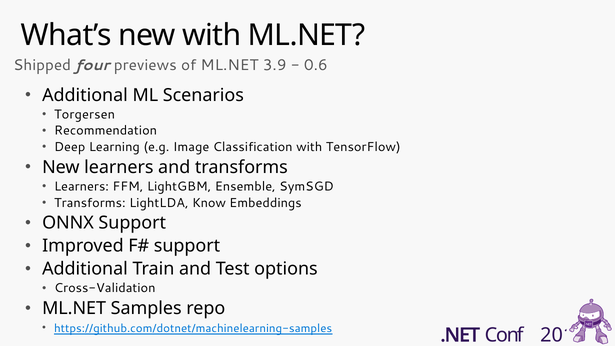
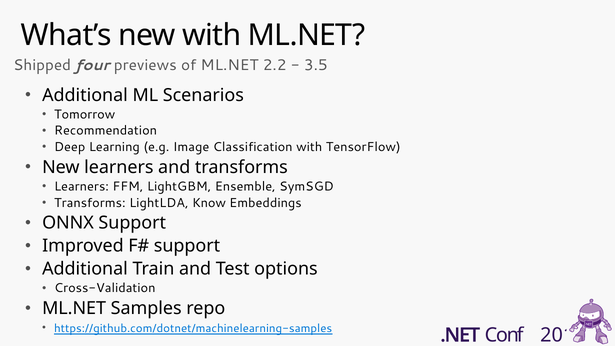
3.9: 3.9 -> 2.2
0.6: 0.6 -> 3.5
Torgersen: Torgersen -> Tomorrow
